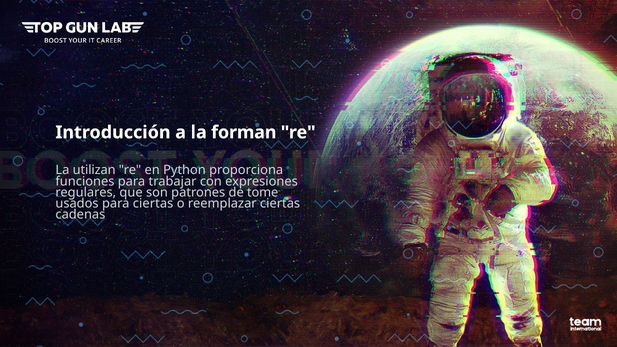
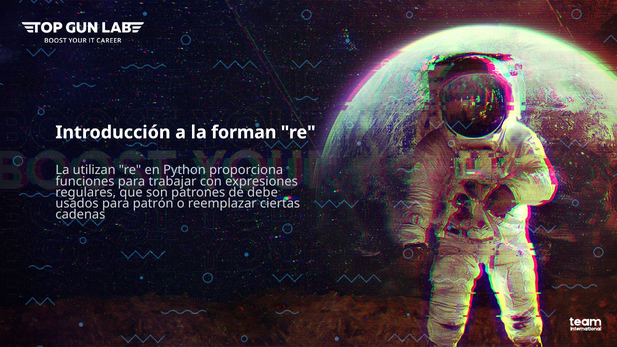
tome: tome -> debe
para ciertas: ciertas -> patrón
